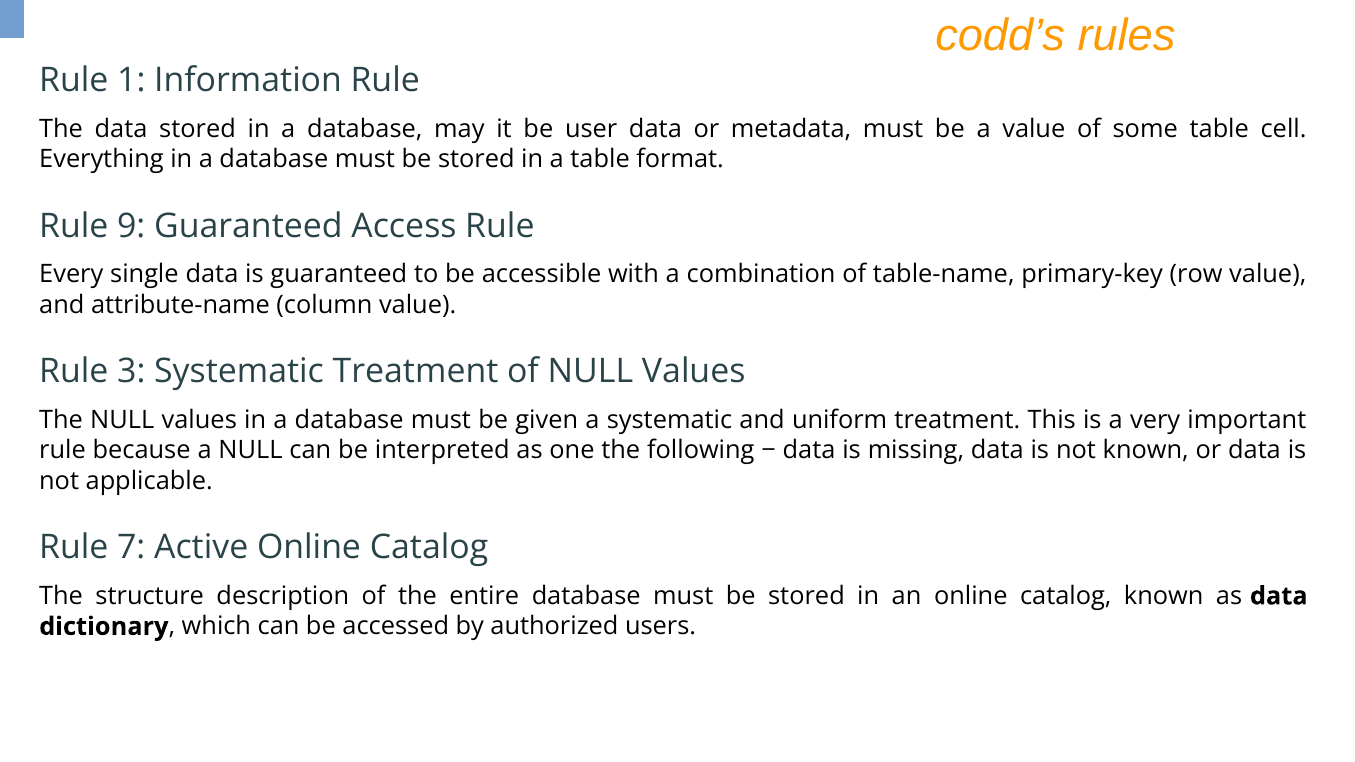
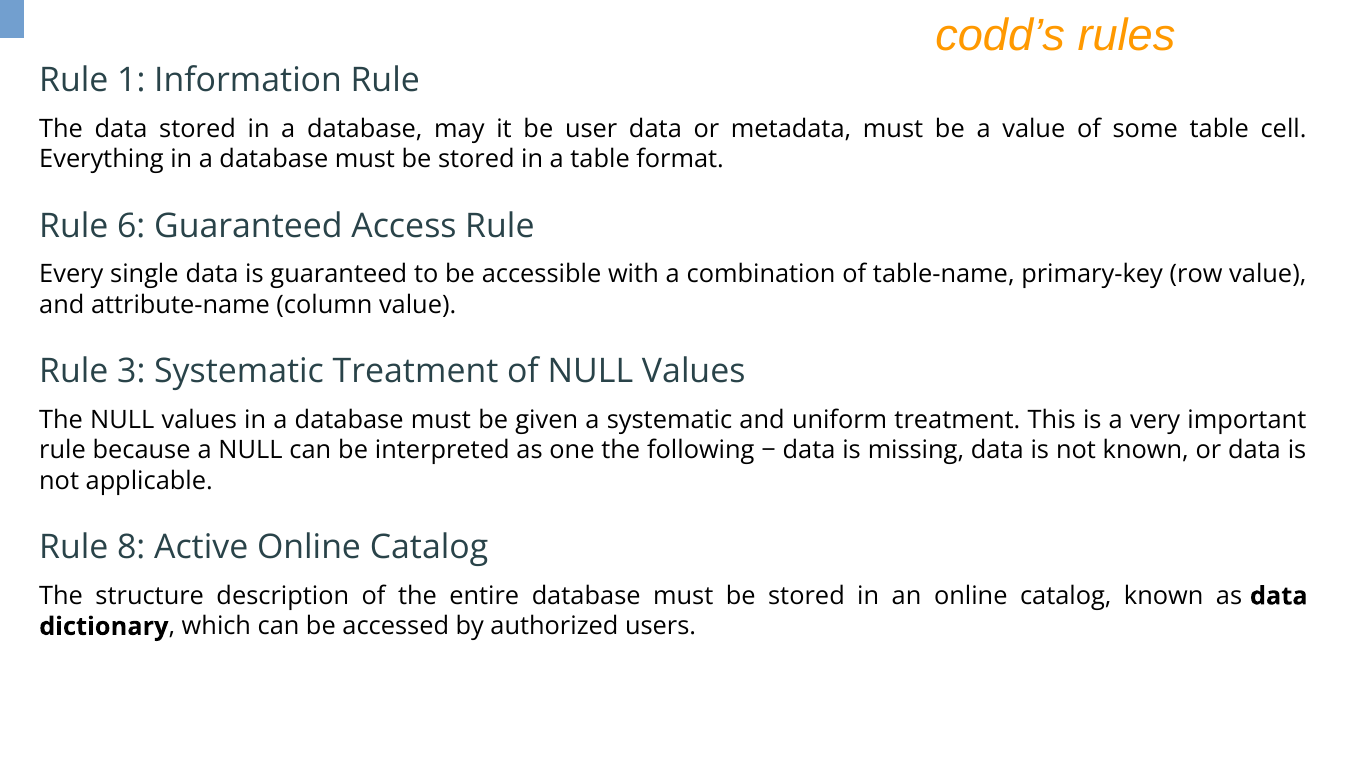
9: 9 -> 6
7: 7 -> 8
